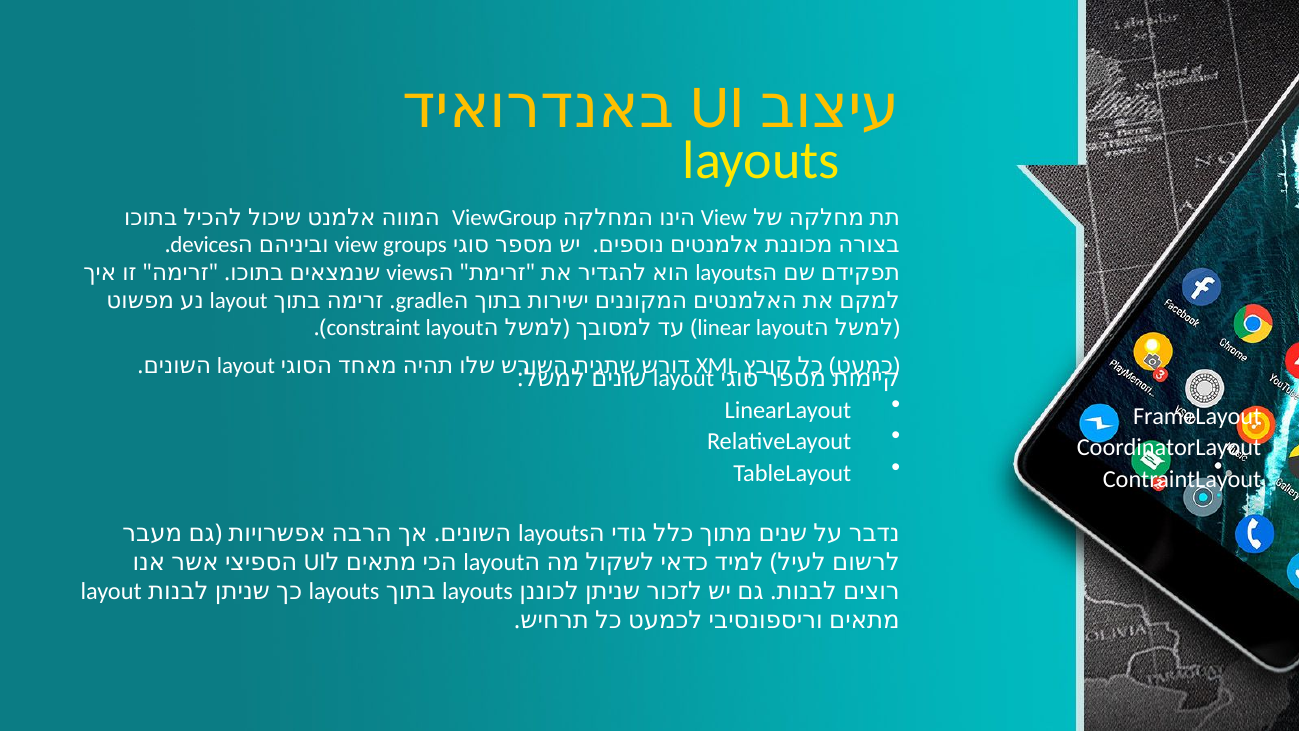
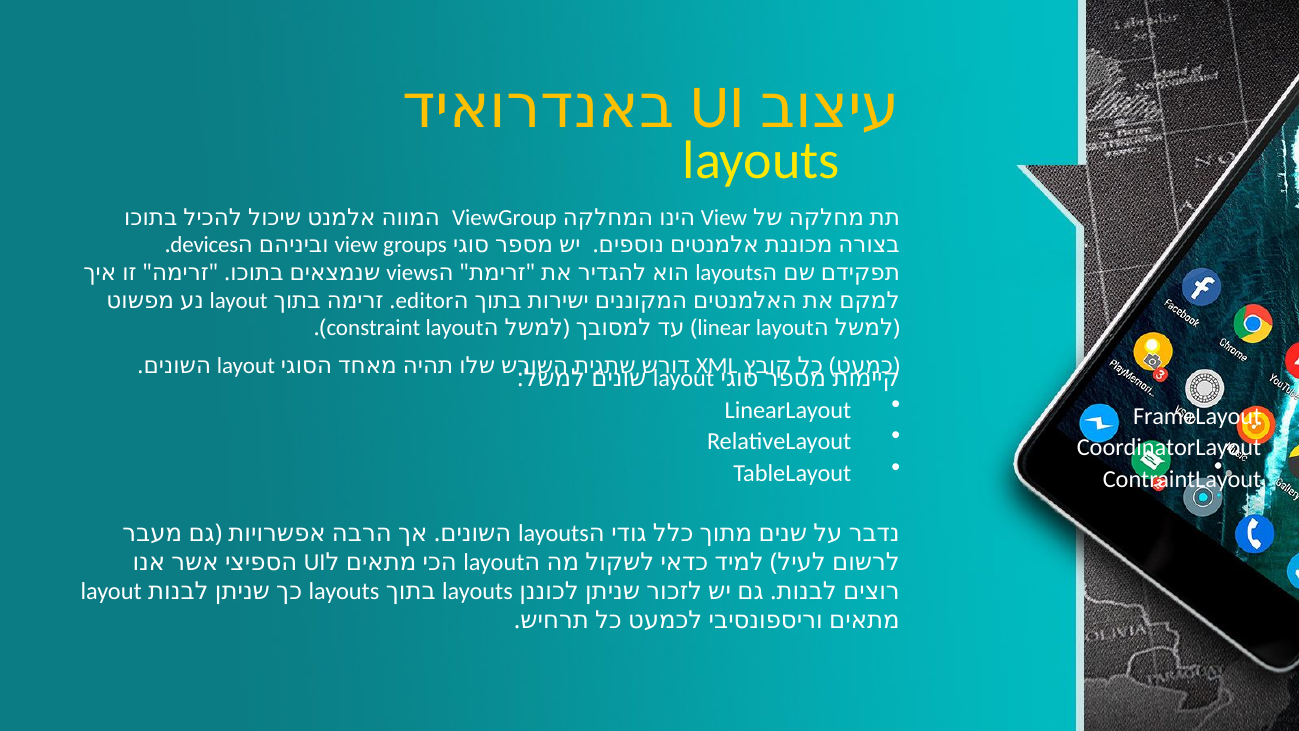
gradle: gradle -> editor
